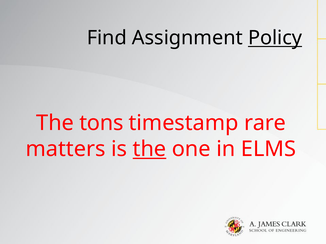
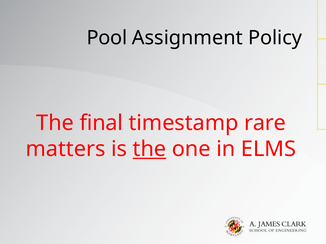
Find: Find -> Pool
Policy underline: present -> none
tons: tons -> final
